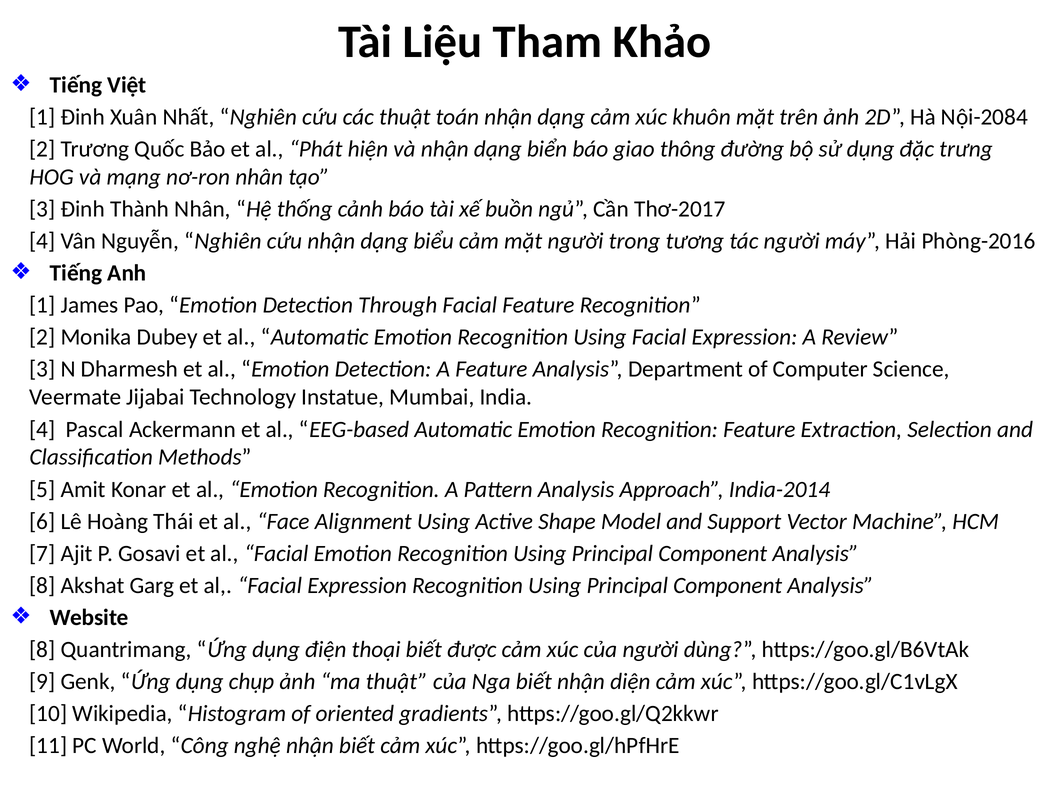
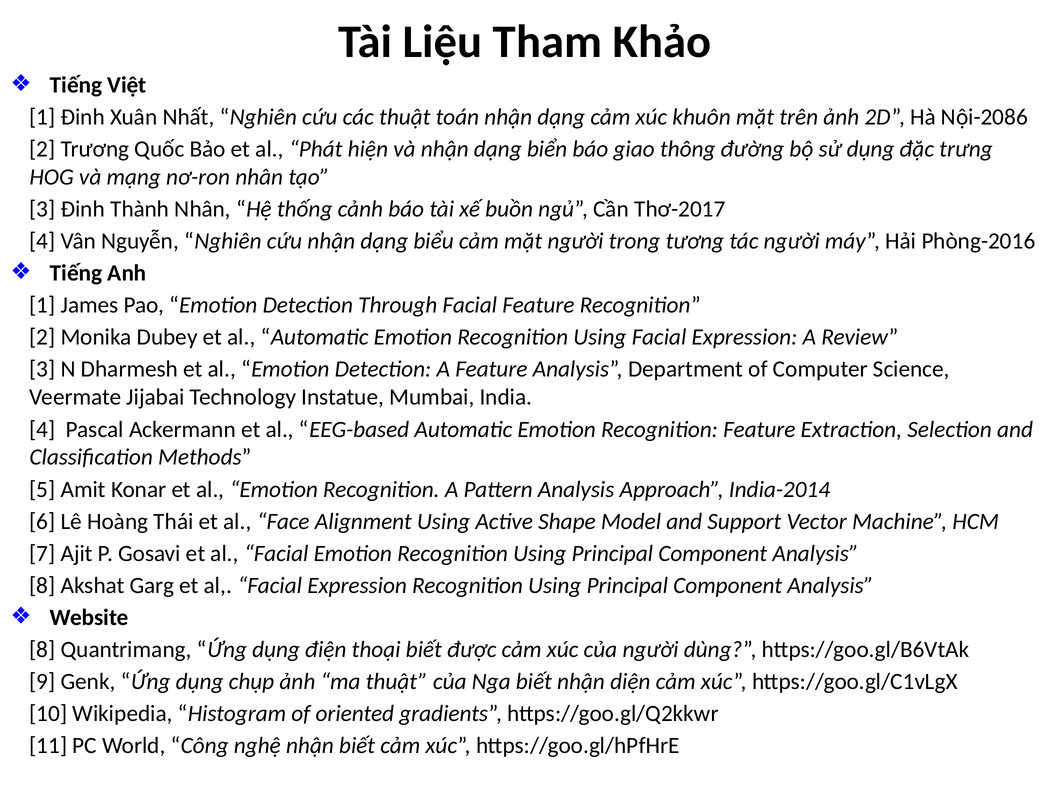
Nội-2084: Nội-2084 -> Nội-2086
